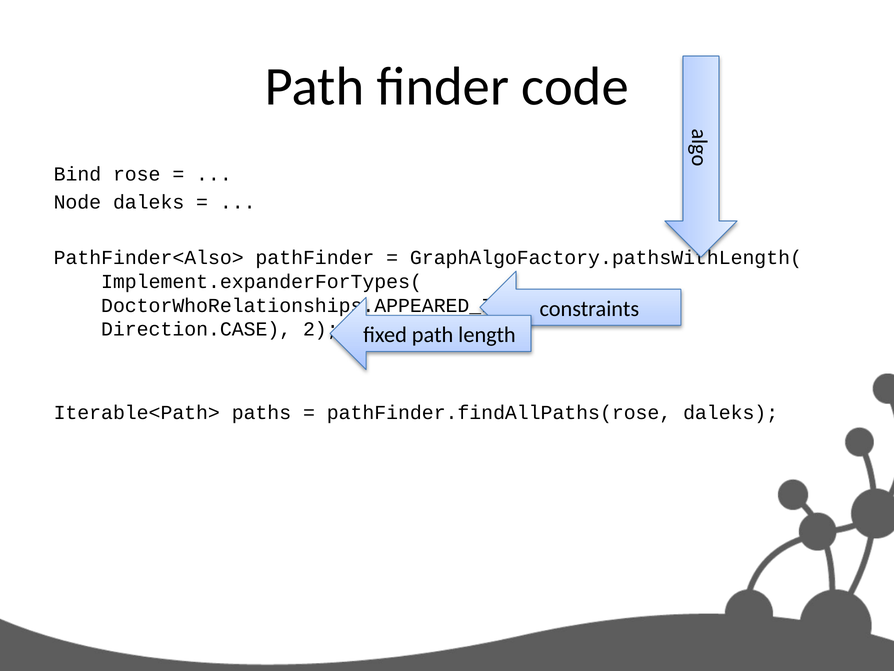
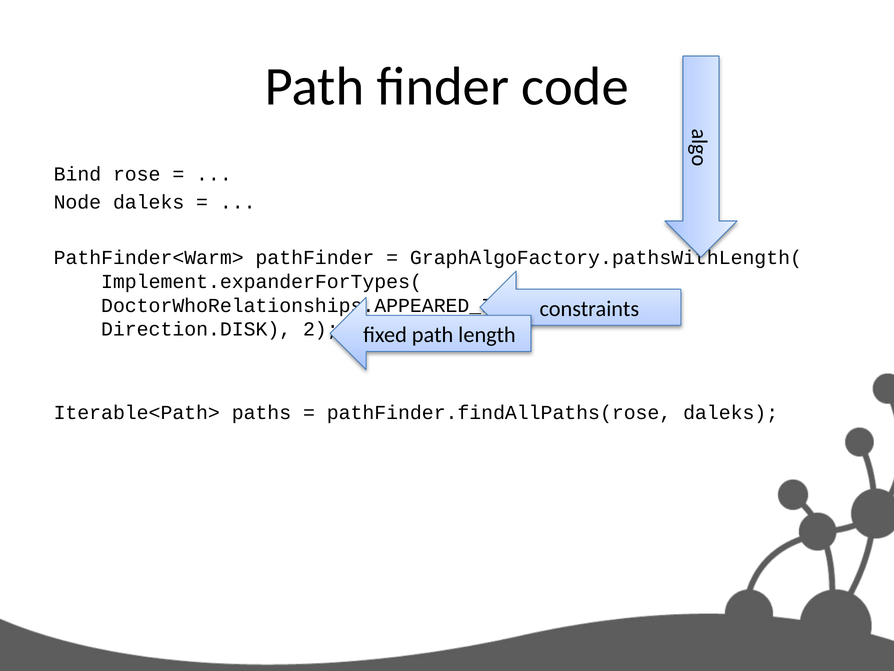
PathFinder<Also>: PathFinder<Also> -> PathFinder<Warm>
Direction.CASE: Direction.CASE -> Direction.DISK
